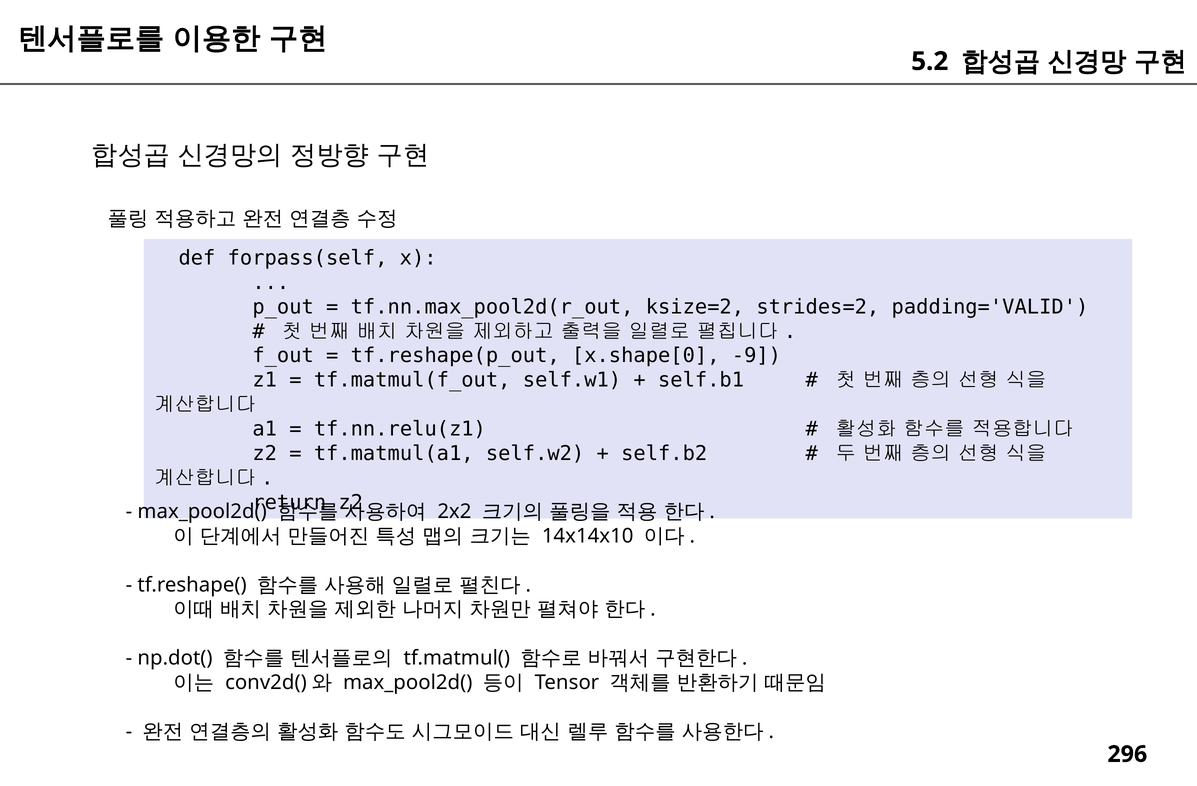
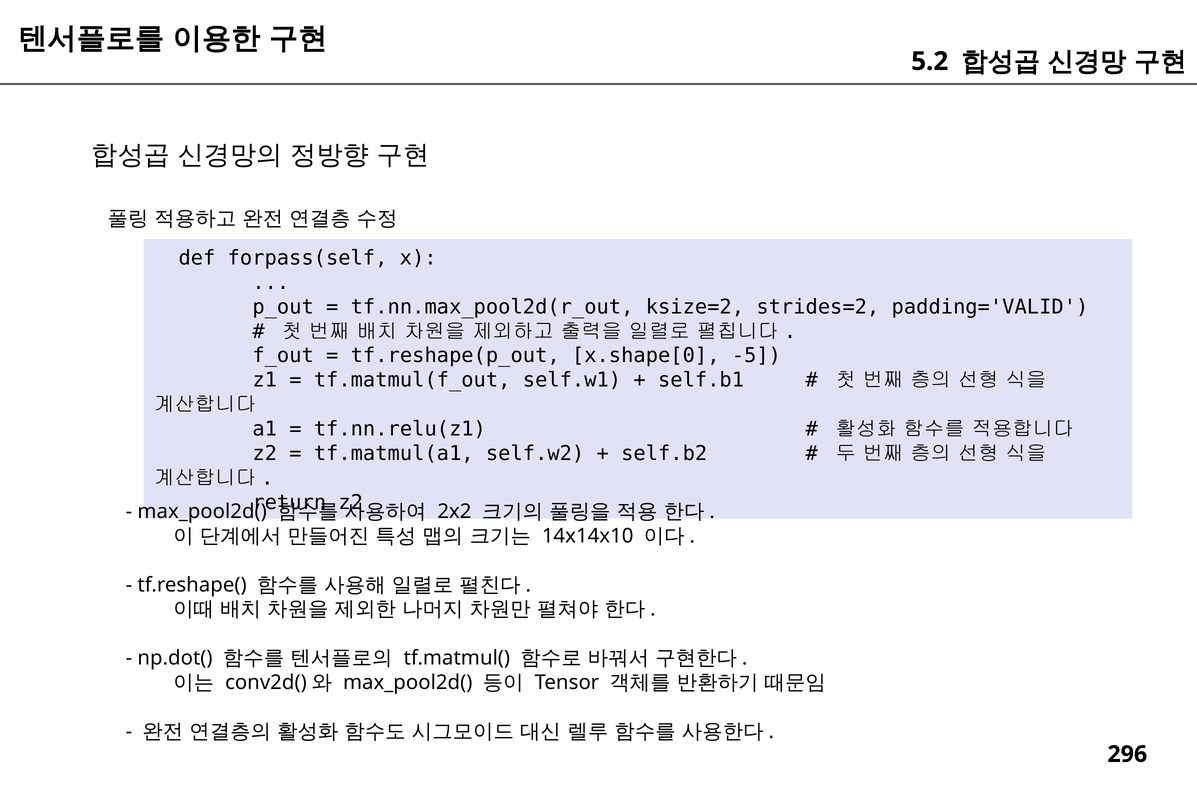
-9: -9 -> -5
